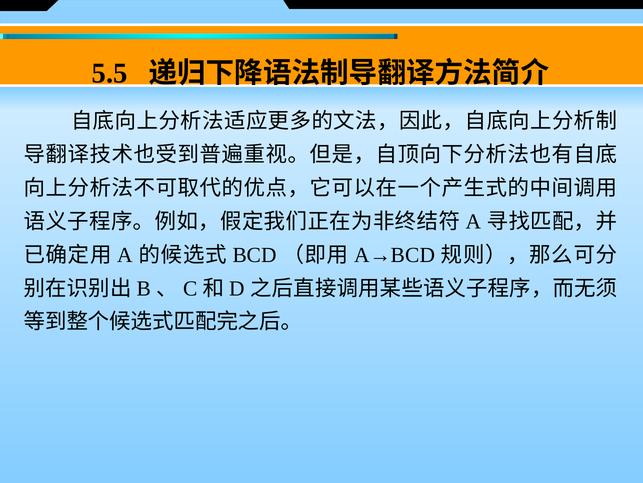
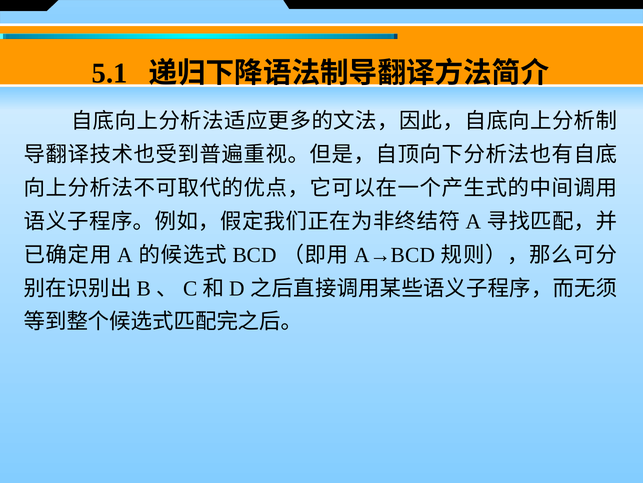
5.5: 5.5 -> 5.1
